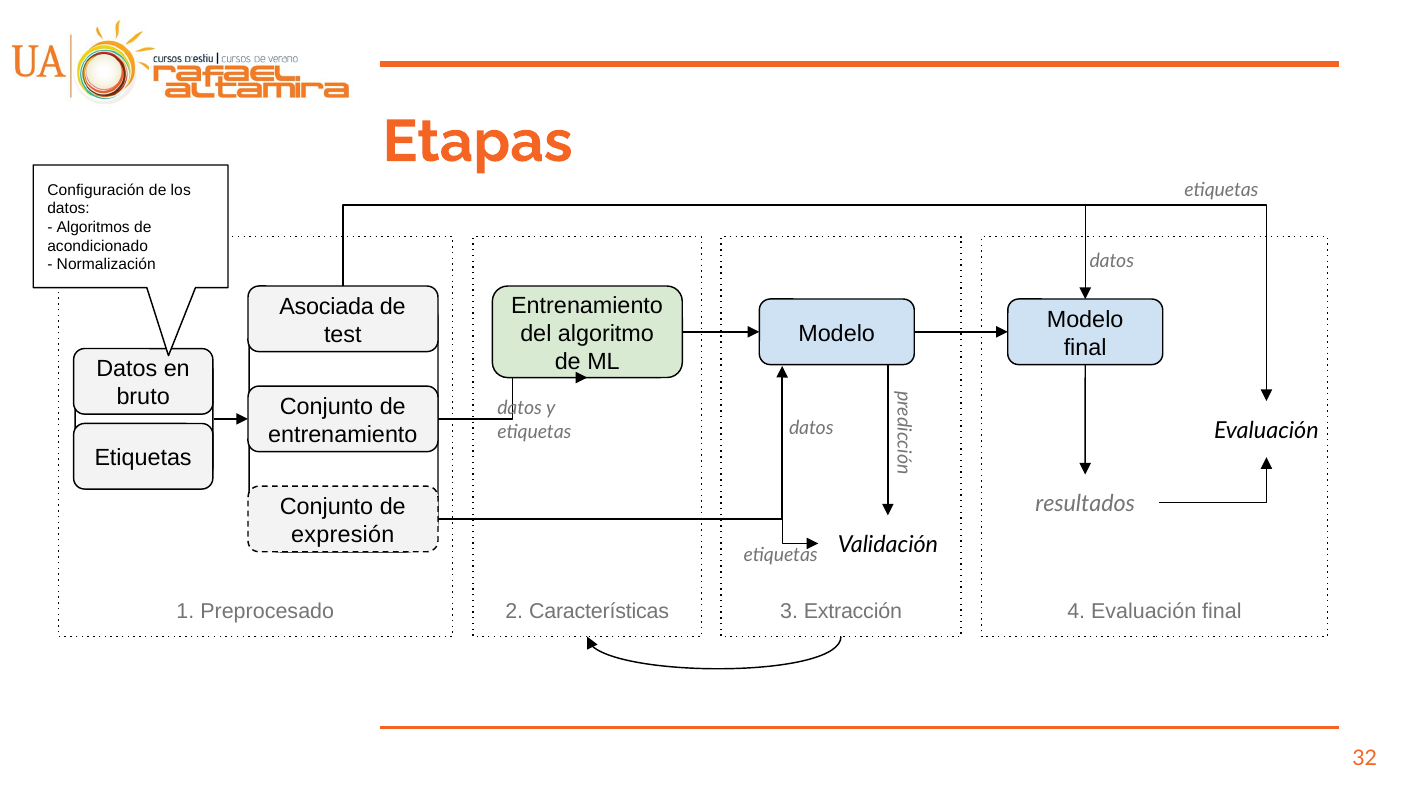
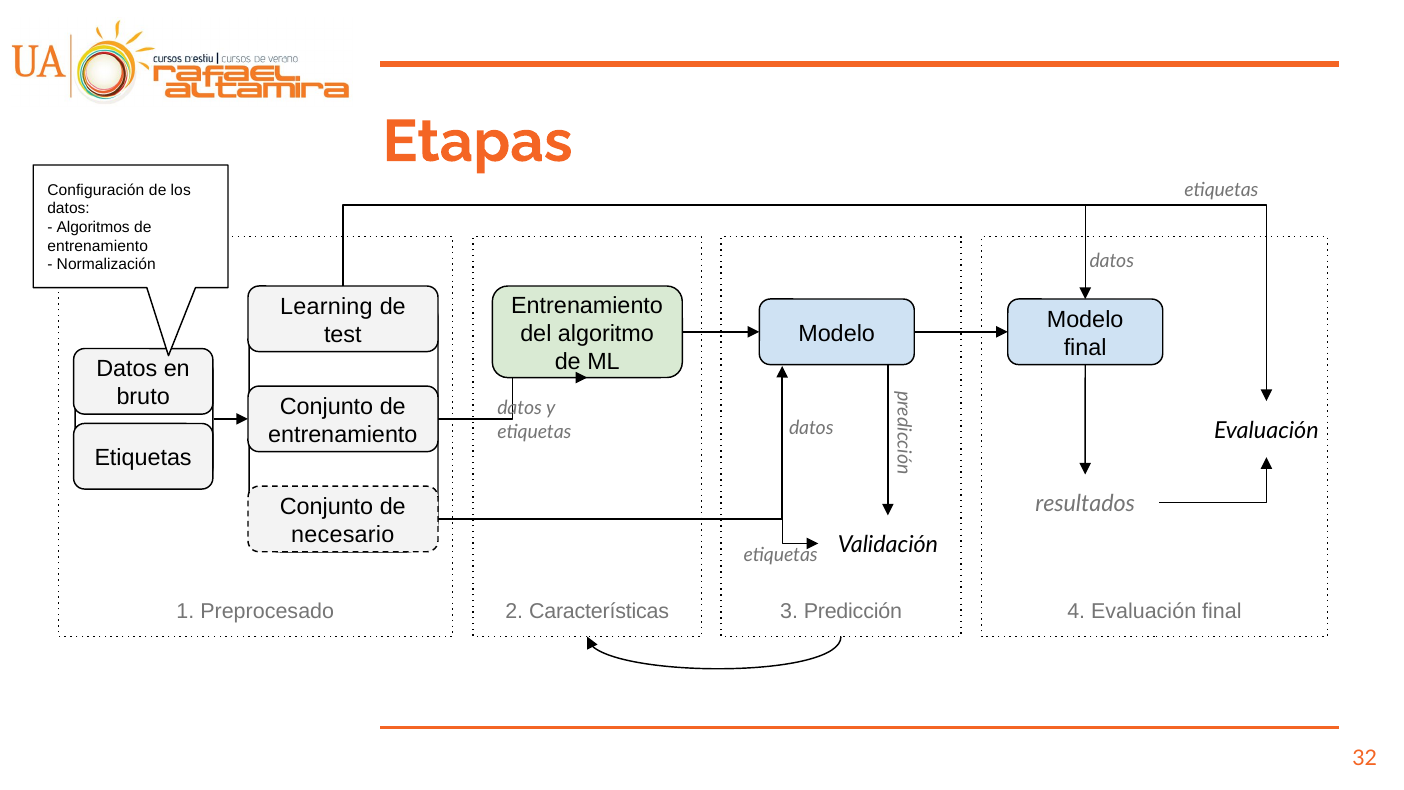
acondicionado at (98, 246): acondicionado -> entrenamiento
Asociada: Asociada -> Learning
expresión: expresión -> necesario
Extracción: Extracción -> Predicción
